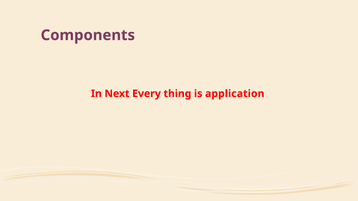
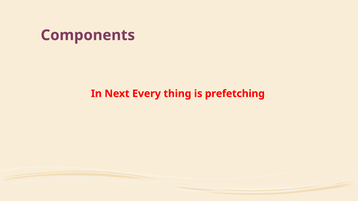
application: application -> prefetching
